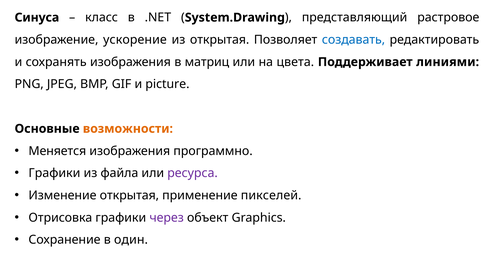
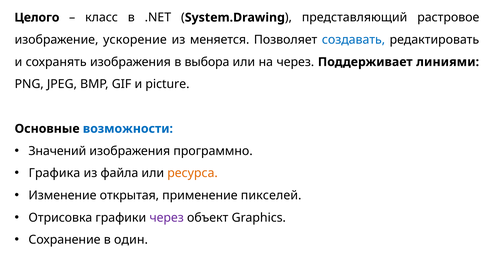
Синуса: Синуса -> Целого
из открытая: открытая -> меняется
матриц: матриц -> выбора
на цвета: цвета -> через
возможности colour: orange -> blue
Меняется: Меняется -> Значений
Графики at (54, 173): Графики -> Графика
ресурса colour: purple -> orange
